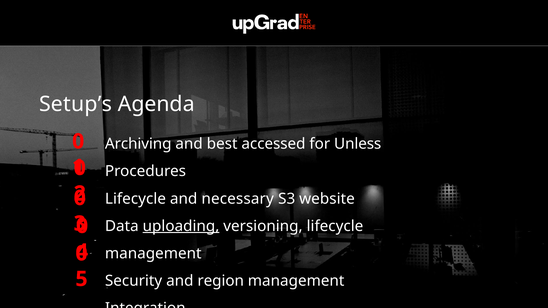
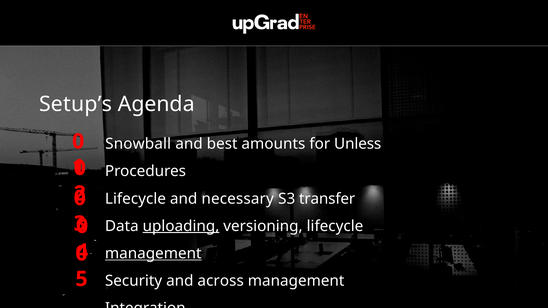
Archiving: Archiving -> Snowball
accessed: accessed -> amounts
website: website -> transfer
management at (153, 254) underline: none -> present
region: region -> across
